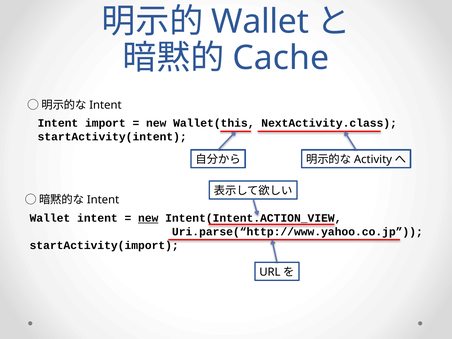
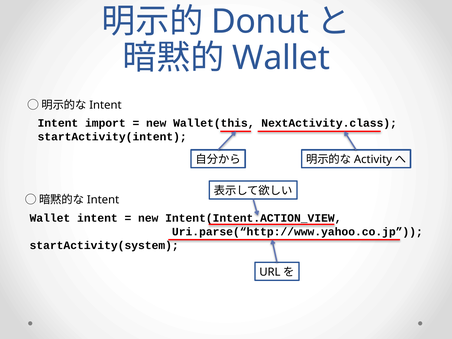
Wallet at (260, 22): Wallet -> Donut
Cache at (281, 58): Cache -> Wallet
new at (148, 218) underline: present -> none
startActivity(import: startActivity(import -> startActivity(system
